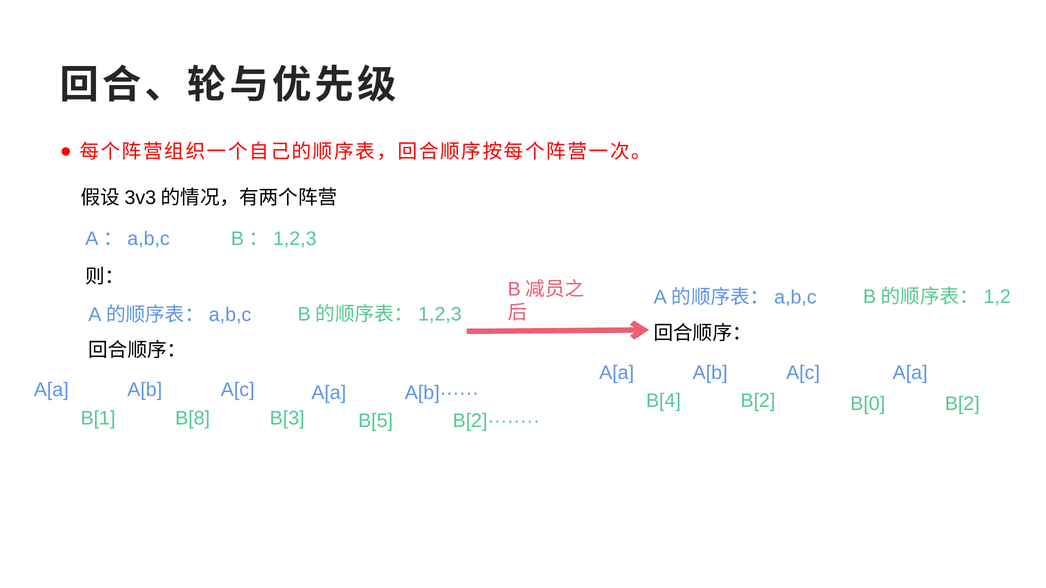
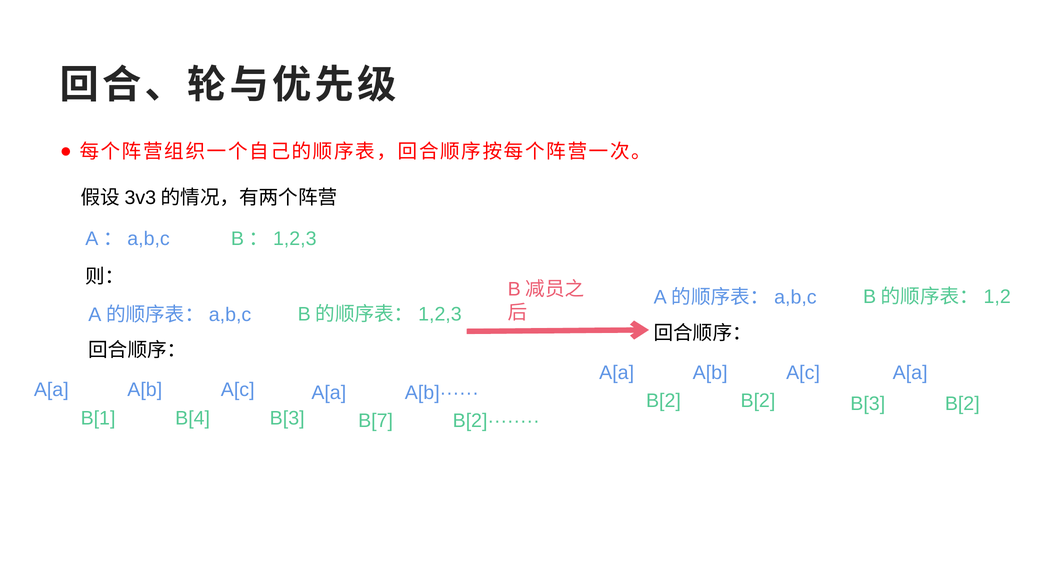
B[4 at (663, 401): B[4 -> B[2
B[0 at (868, 404): B[0 -> B[3
B[8: B[8 -> B[4
B[5: B[5 -> B[7
